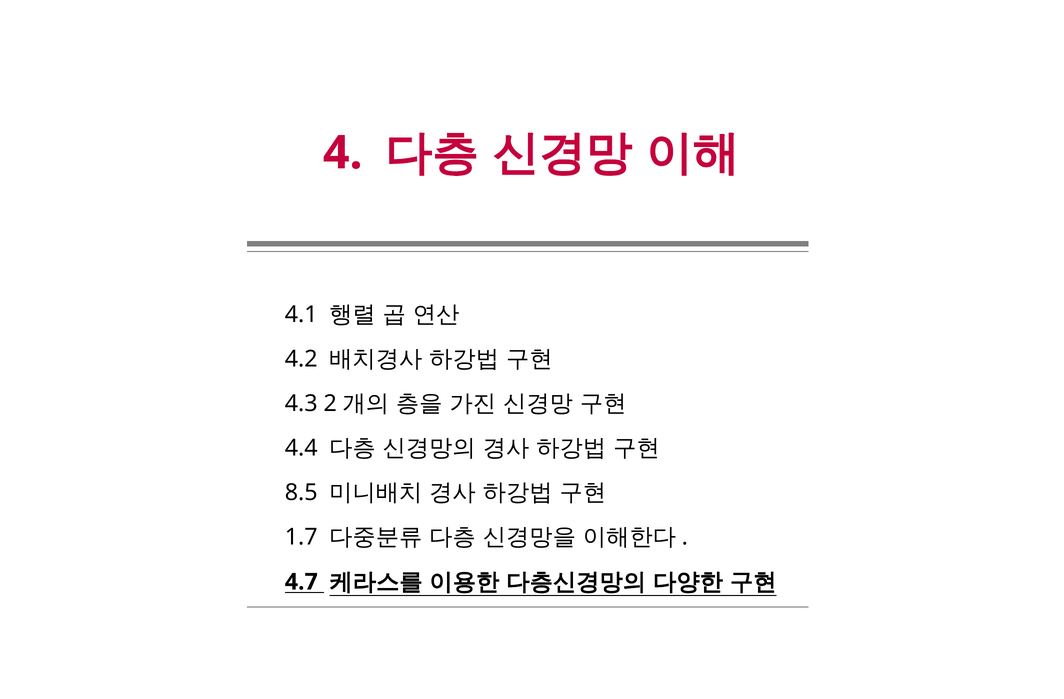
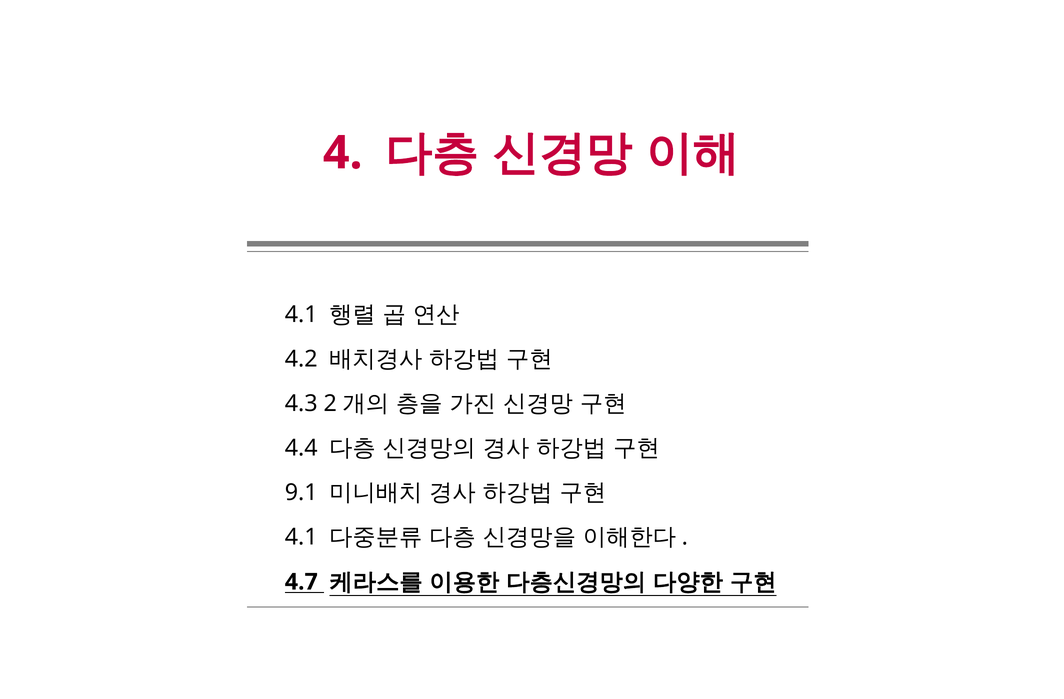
8.5: 8.5 -> 9.1
1.7 at (301, 537): 1.7 -> 4.1
